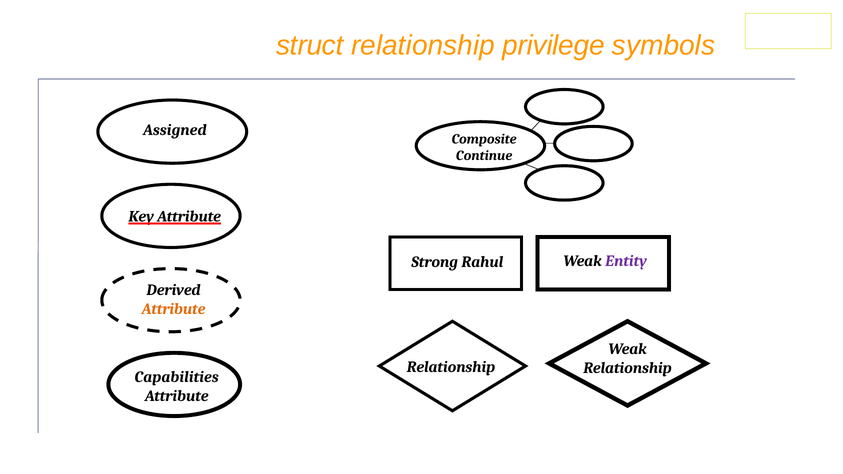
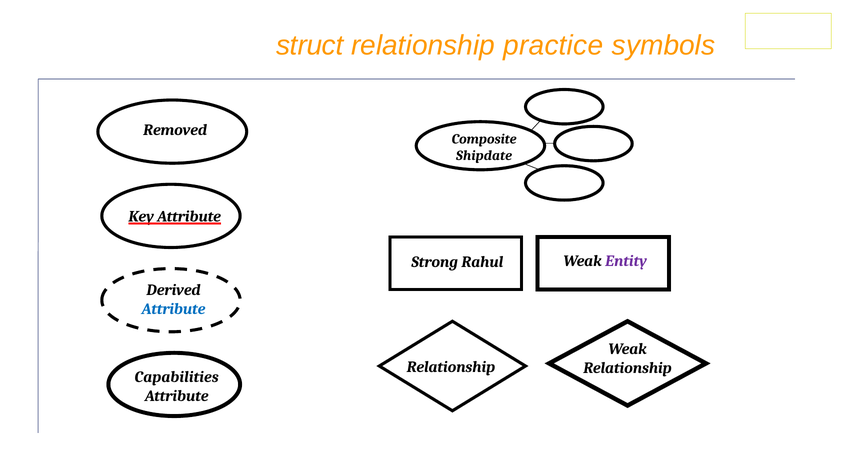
privilege: privilege -> practice
Assigned: Assigned -> Removed
Continue: Continue -> Shipdate
Attribute at (174, 309) colour: orange -> blue
